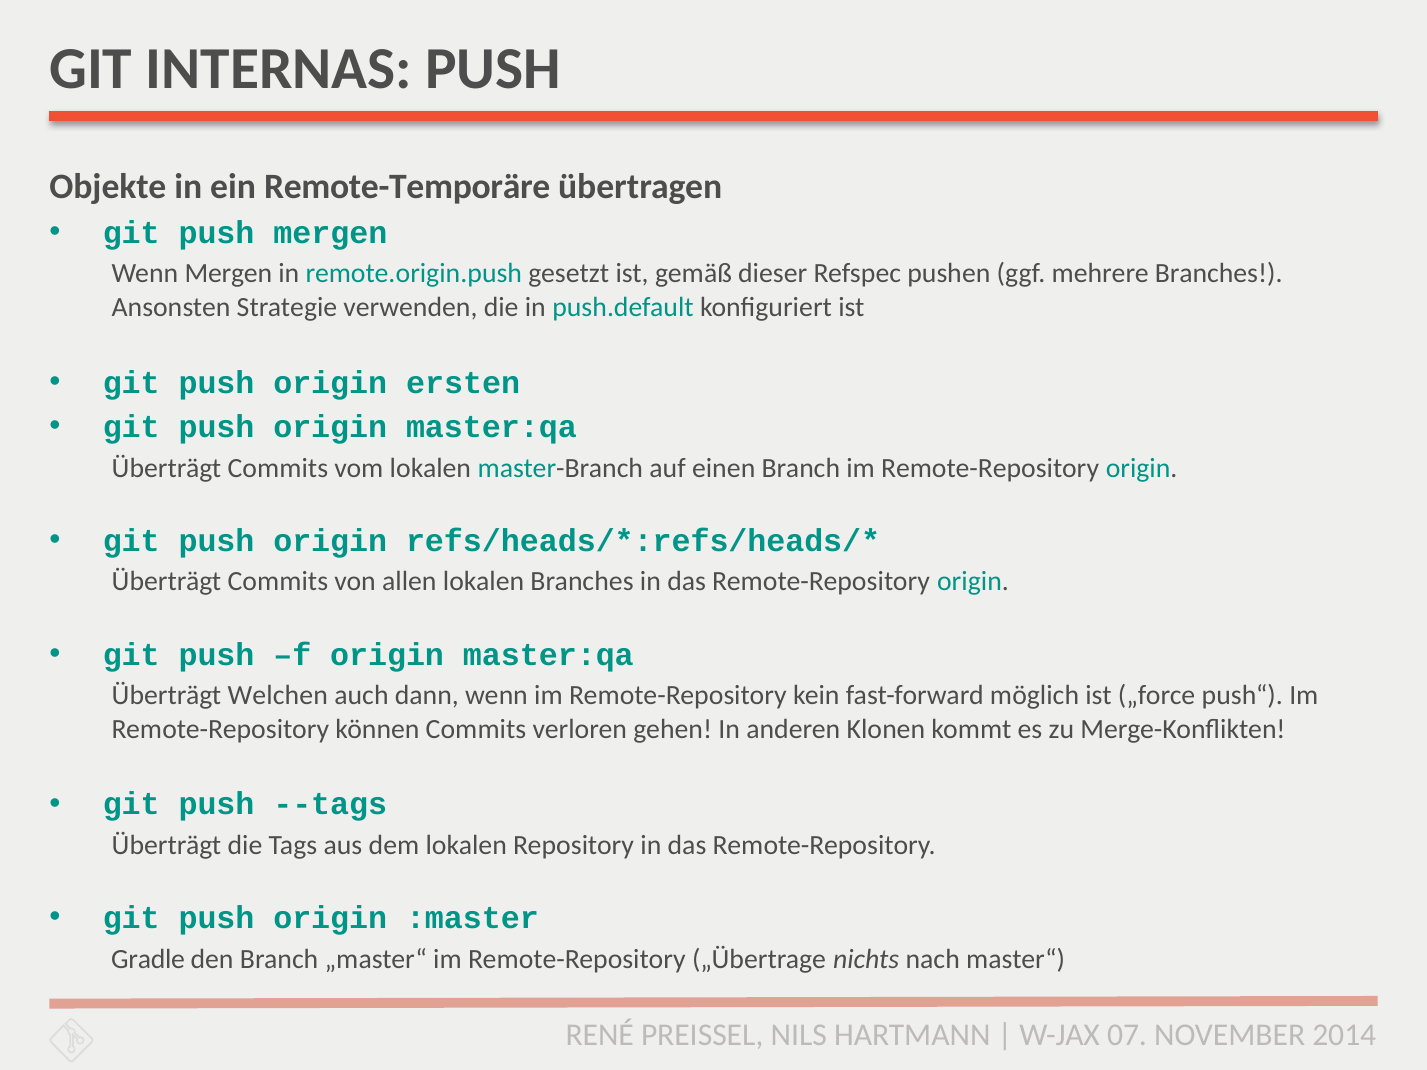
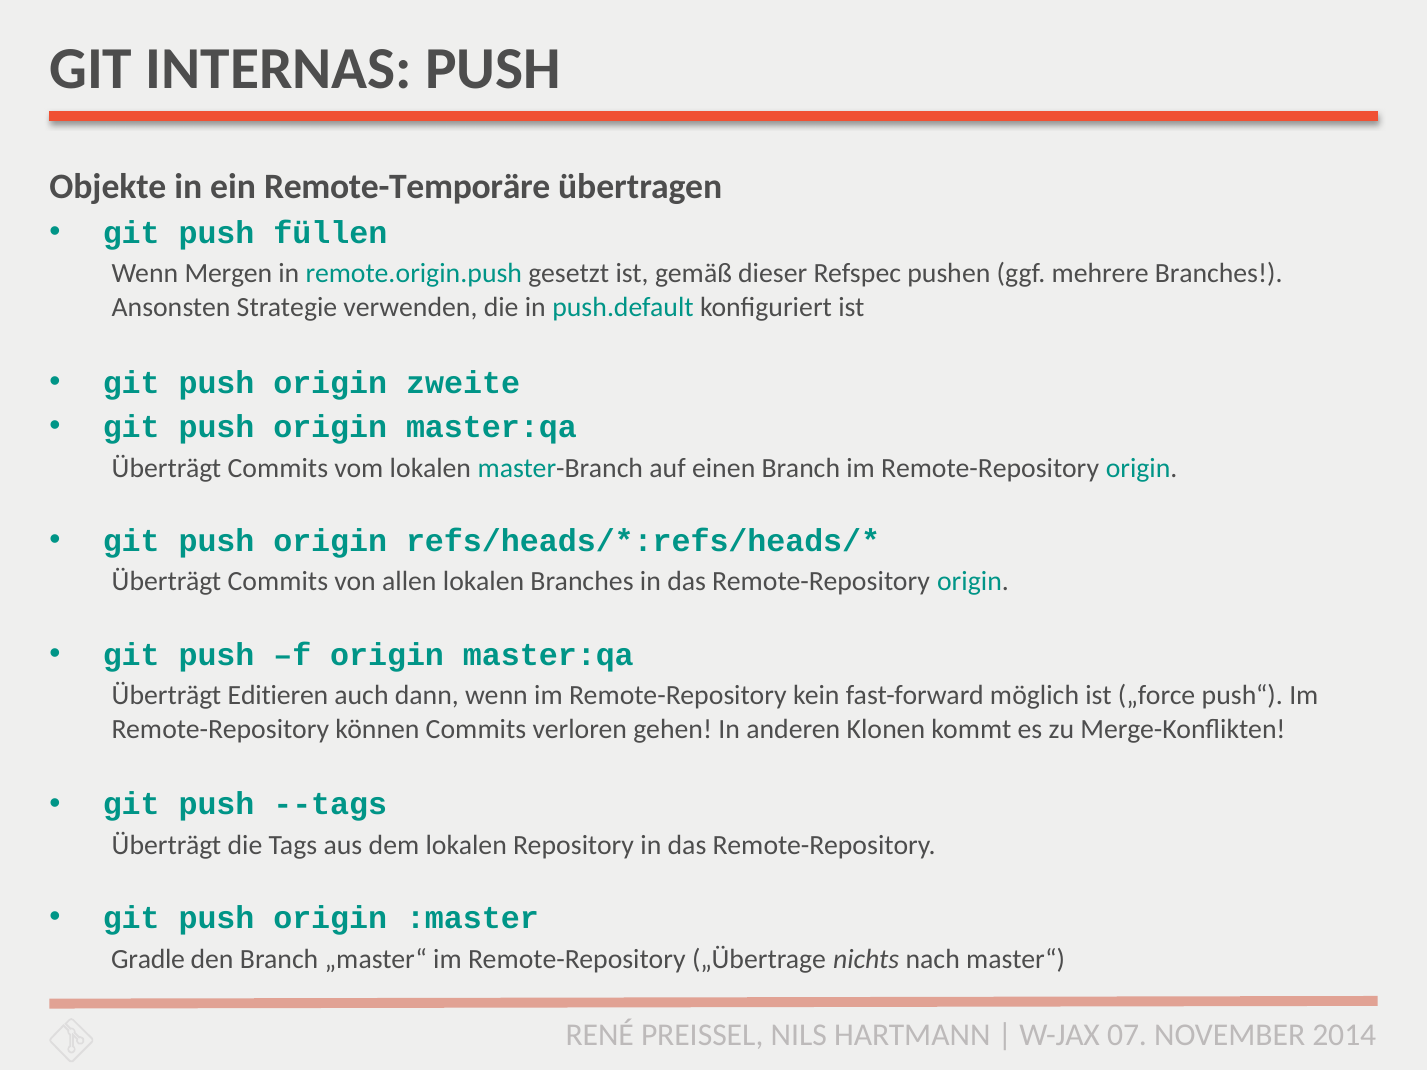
push mergen: mergen -> füllen
ersten: ersten -> zweite
Welchen: Welchen -> Editieren
